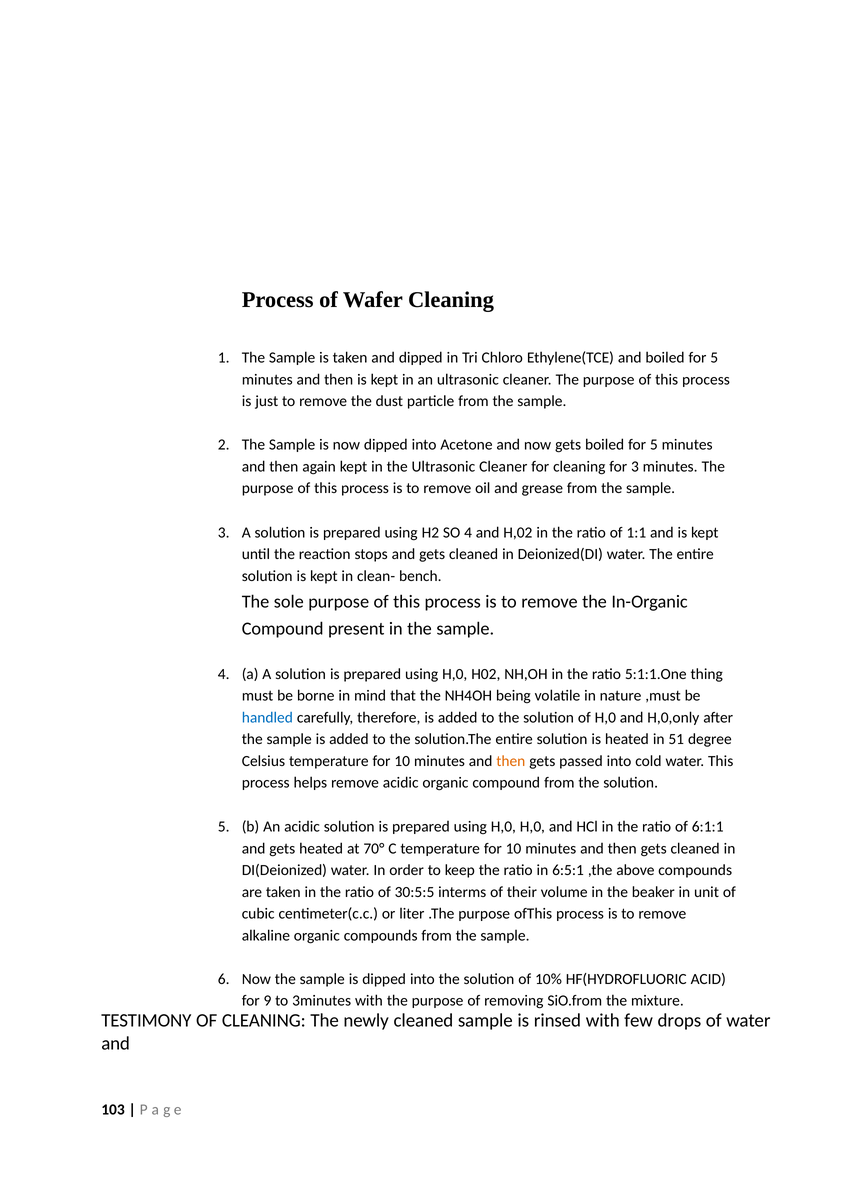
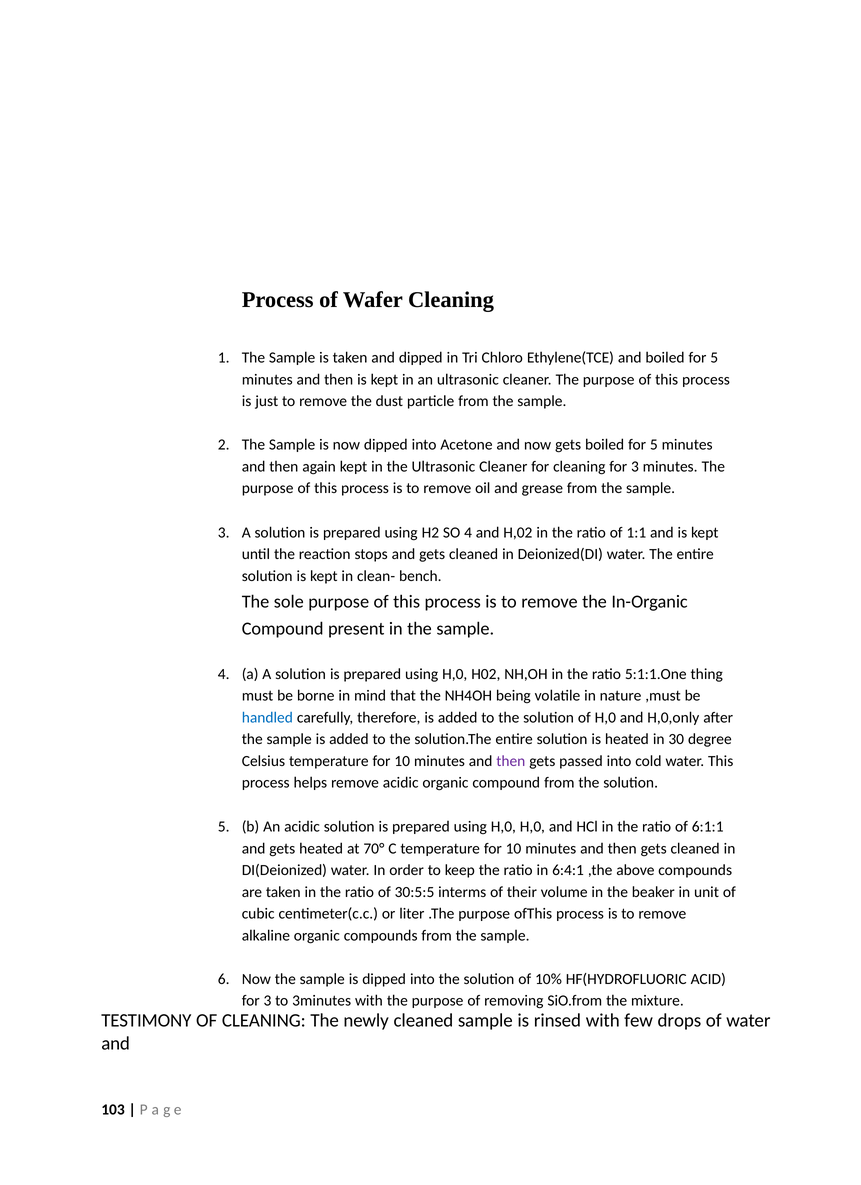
51: 51 -> 30
then at (511, 761) colour: orange -> purple
6:5:1: 6:5:1 -> 6:4:1
9 at (267, 1001): 9 -> 3
